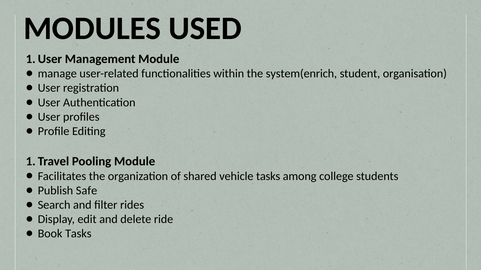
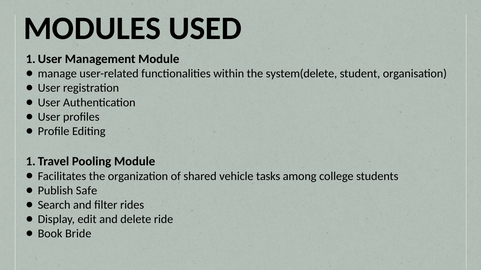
system(enrich: system(enrich -> system(delete
Book Tasks: Tasks -> Bride
